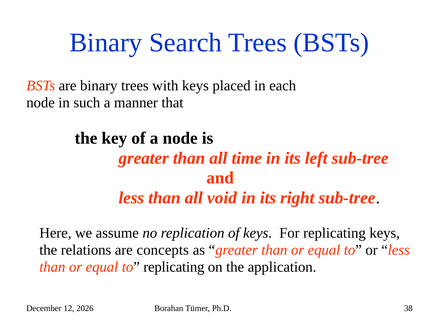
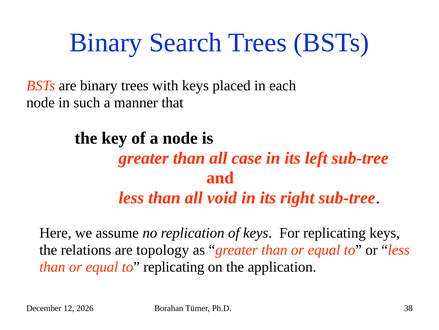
time: time -> case
concepts: concepts -> topology
